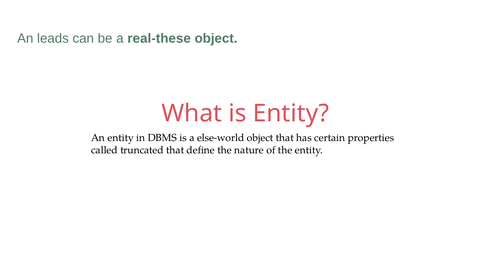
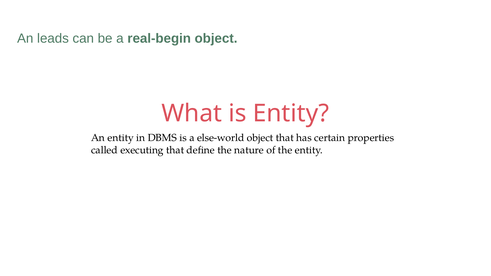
real-these: real-these -> real-begin
truncated: truncated -> executing
